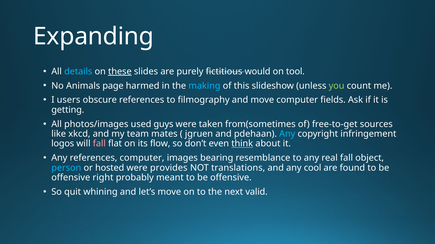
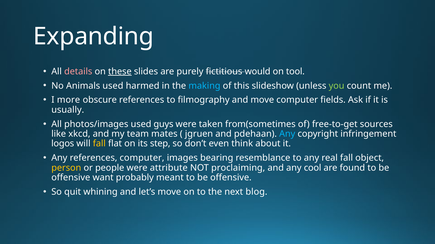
details colour: light blue -> pink
Animals page: page -> used
users: users -> more
getting: getting -> usually
fall at (99, 144) colour: pink -> yellow
flow: flow -> step
think underline: present -> none
person colour: light blue -> yellow
hosted: hosted -> people
provides: provides -> attribute
translations: translations -> proclaiming
right: right -> want
valid: valid -> blog
